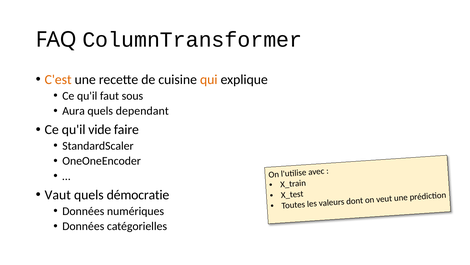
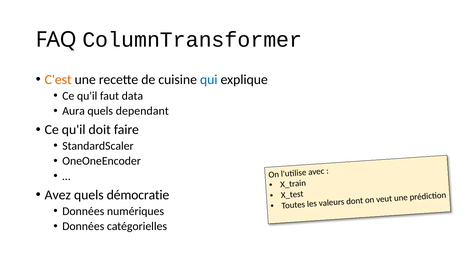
qui colour: orange -> blue
sous: sous -> data
vide: vide -> doit
Vaut: Vaut -> Avez
